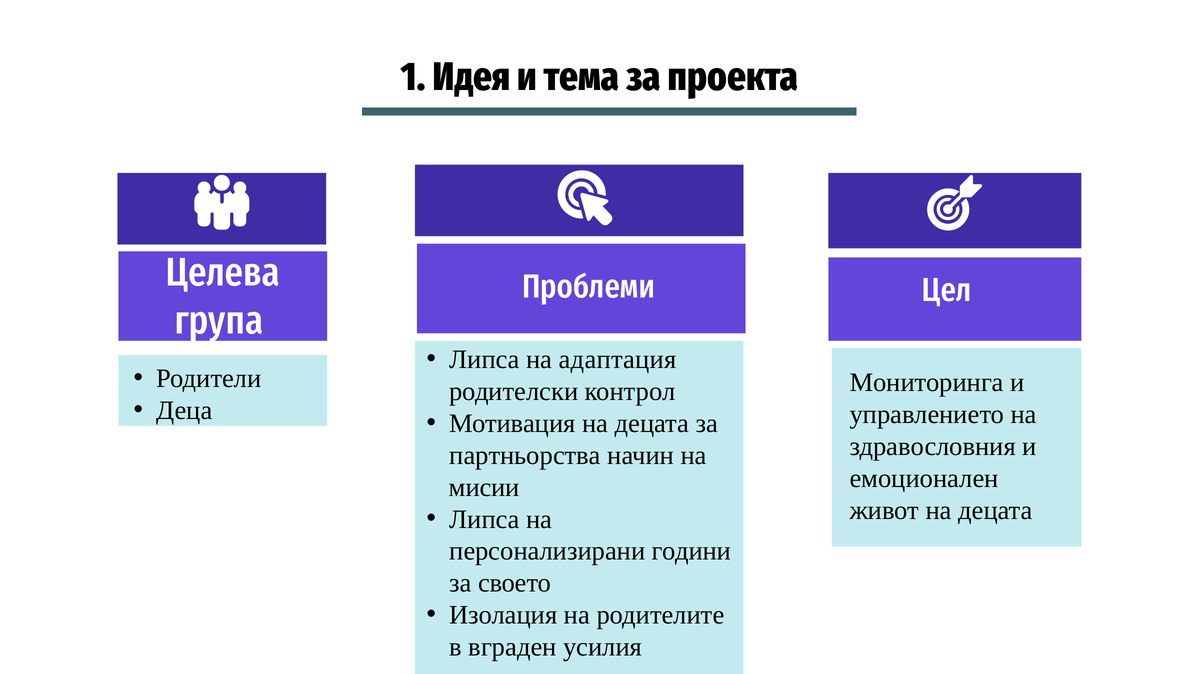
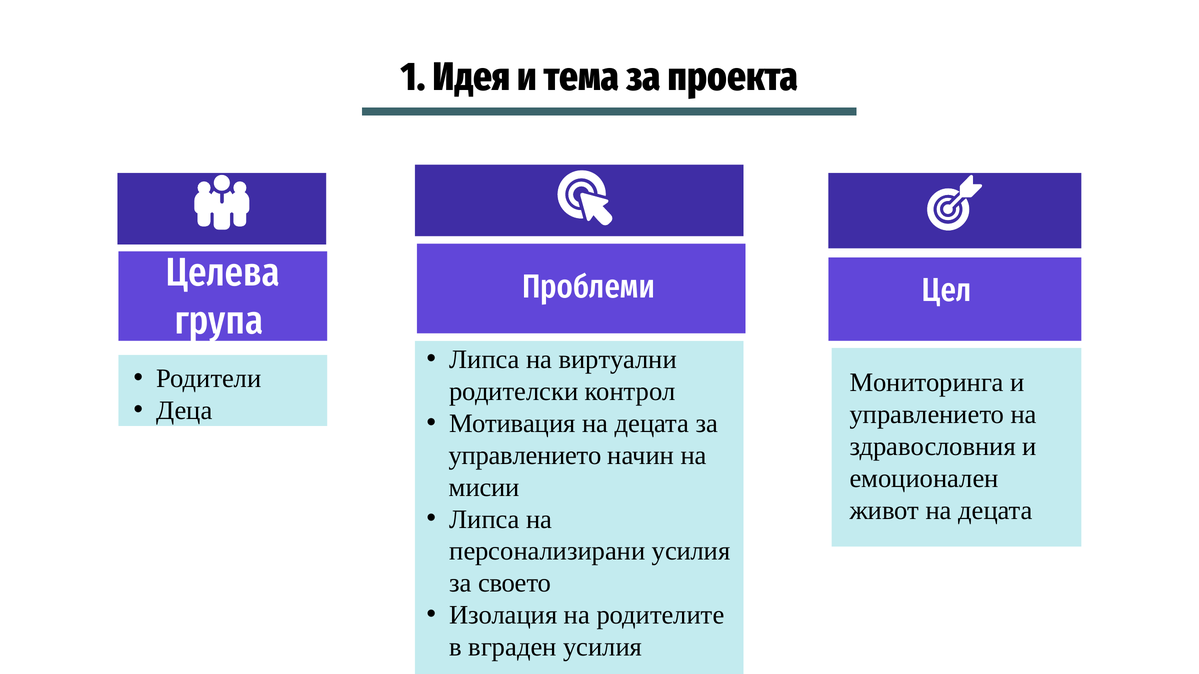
адаптация: адаптация -> виртуални
партньорства at (525, 456): партньорства -> управлението
персонализирани години: години -> усилия
